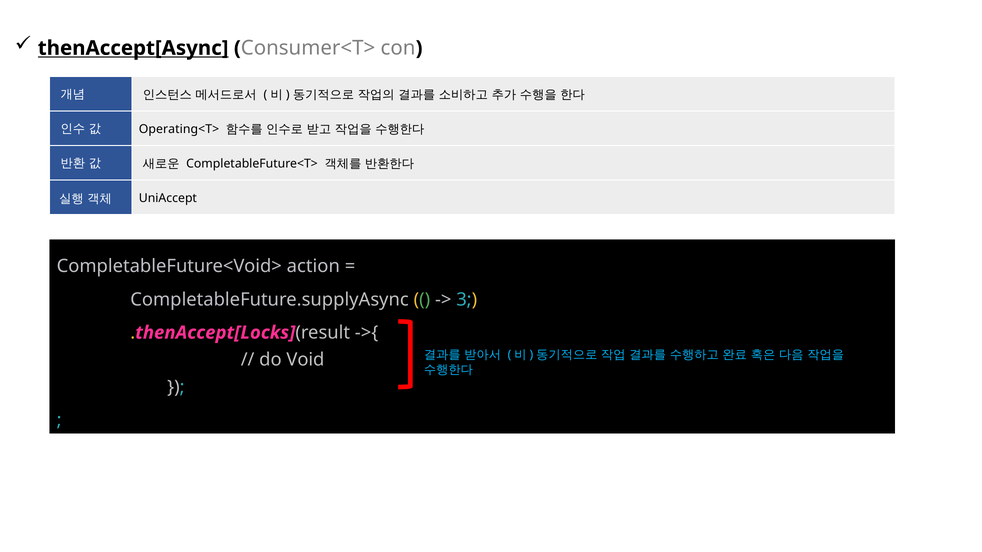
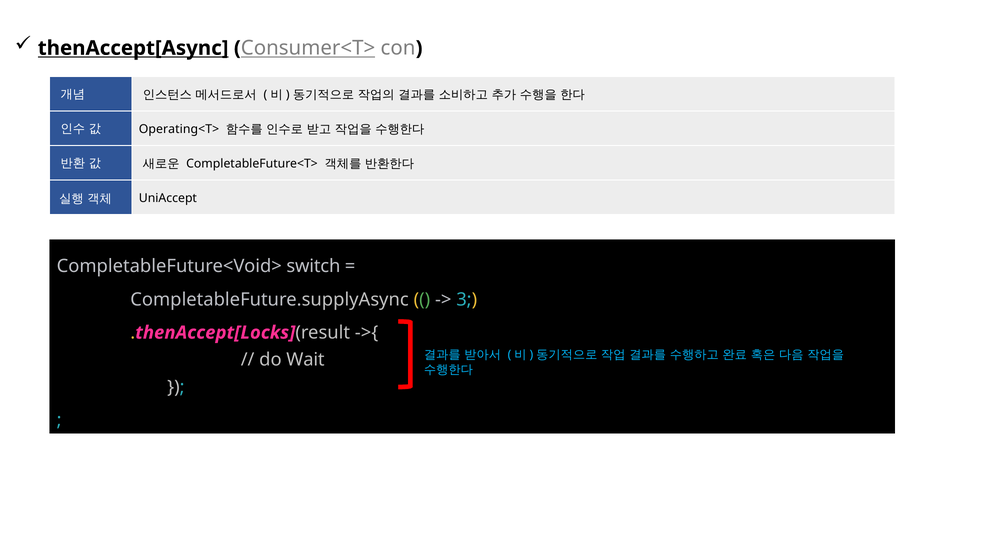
Consumer<T> underline: none -> present
action: action -> switch
Void: Void -> Wait
